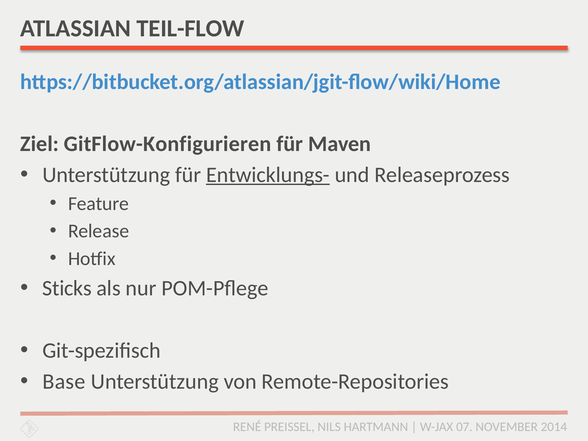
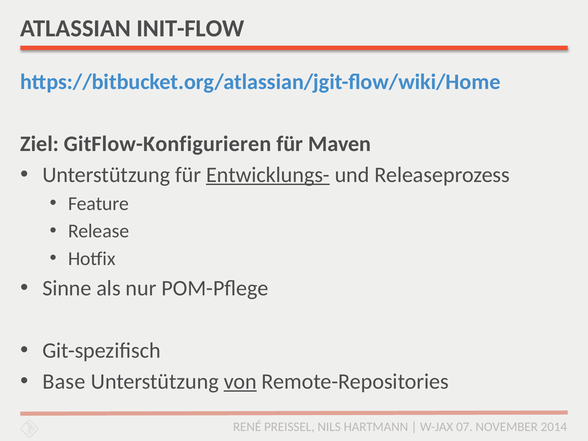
TEIL-FLOW: TEIL-FLOW -> INIT-FLOW
Sticks: Sticks -> Sinne
von underline: none -> present
